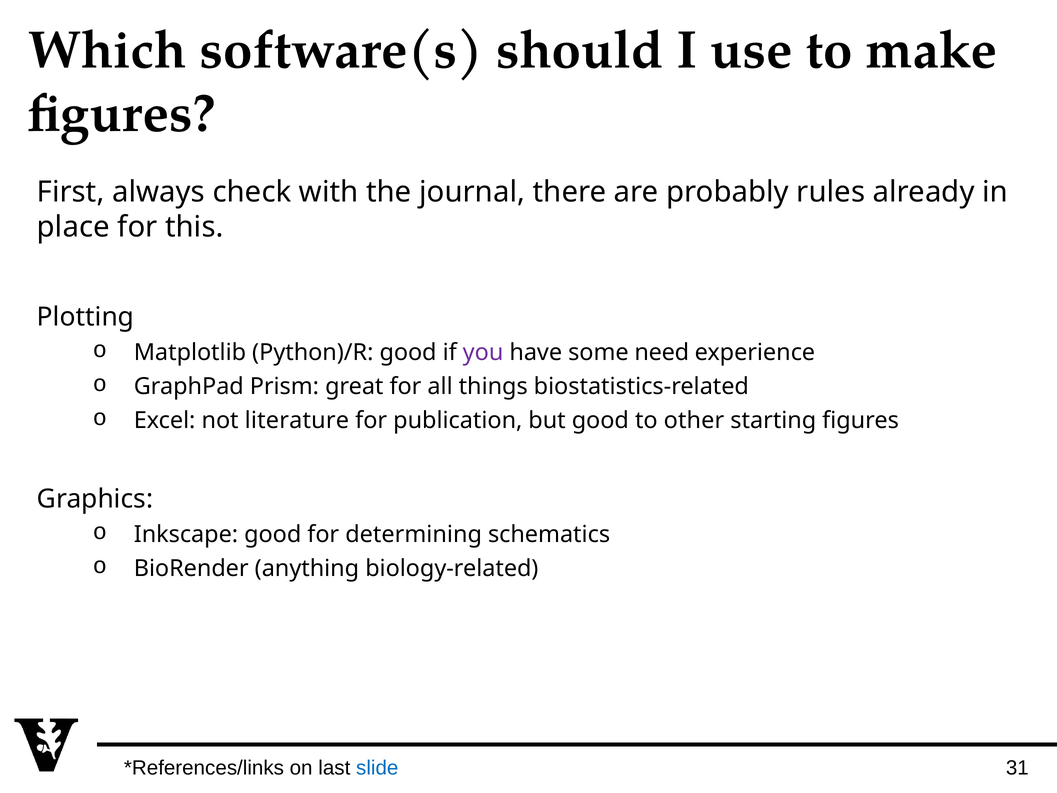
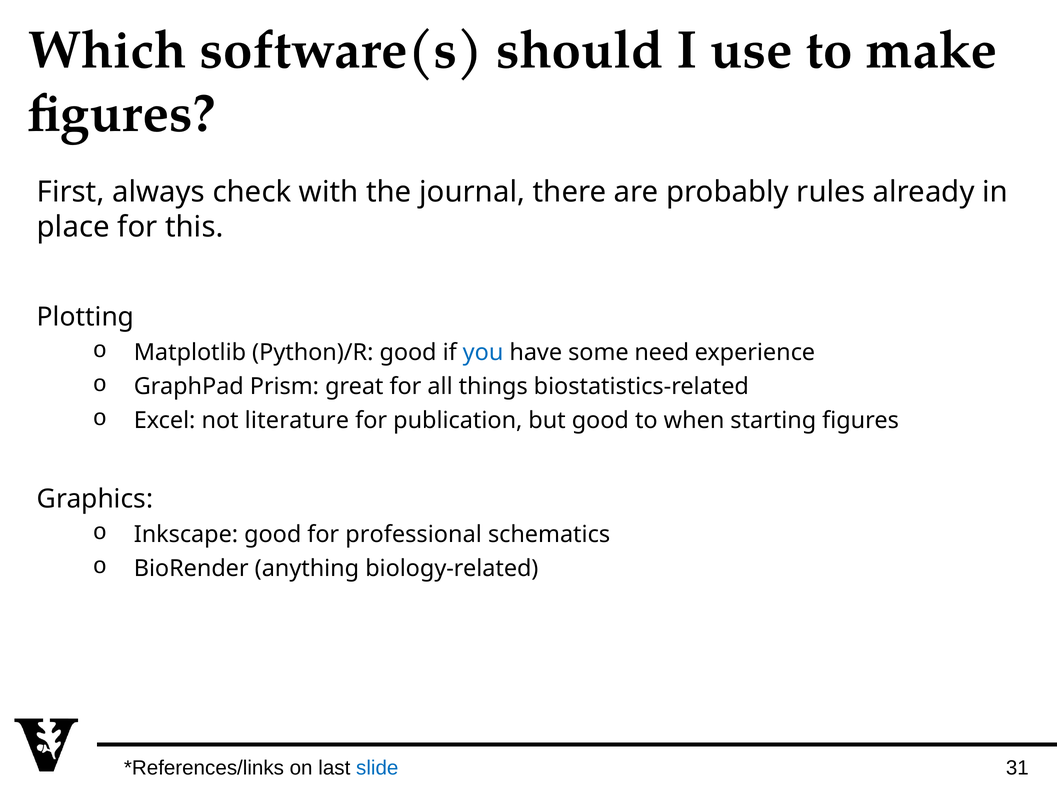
you colour: purple -> blue
other: other -> when
determining: determining -> professional
